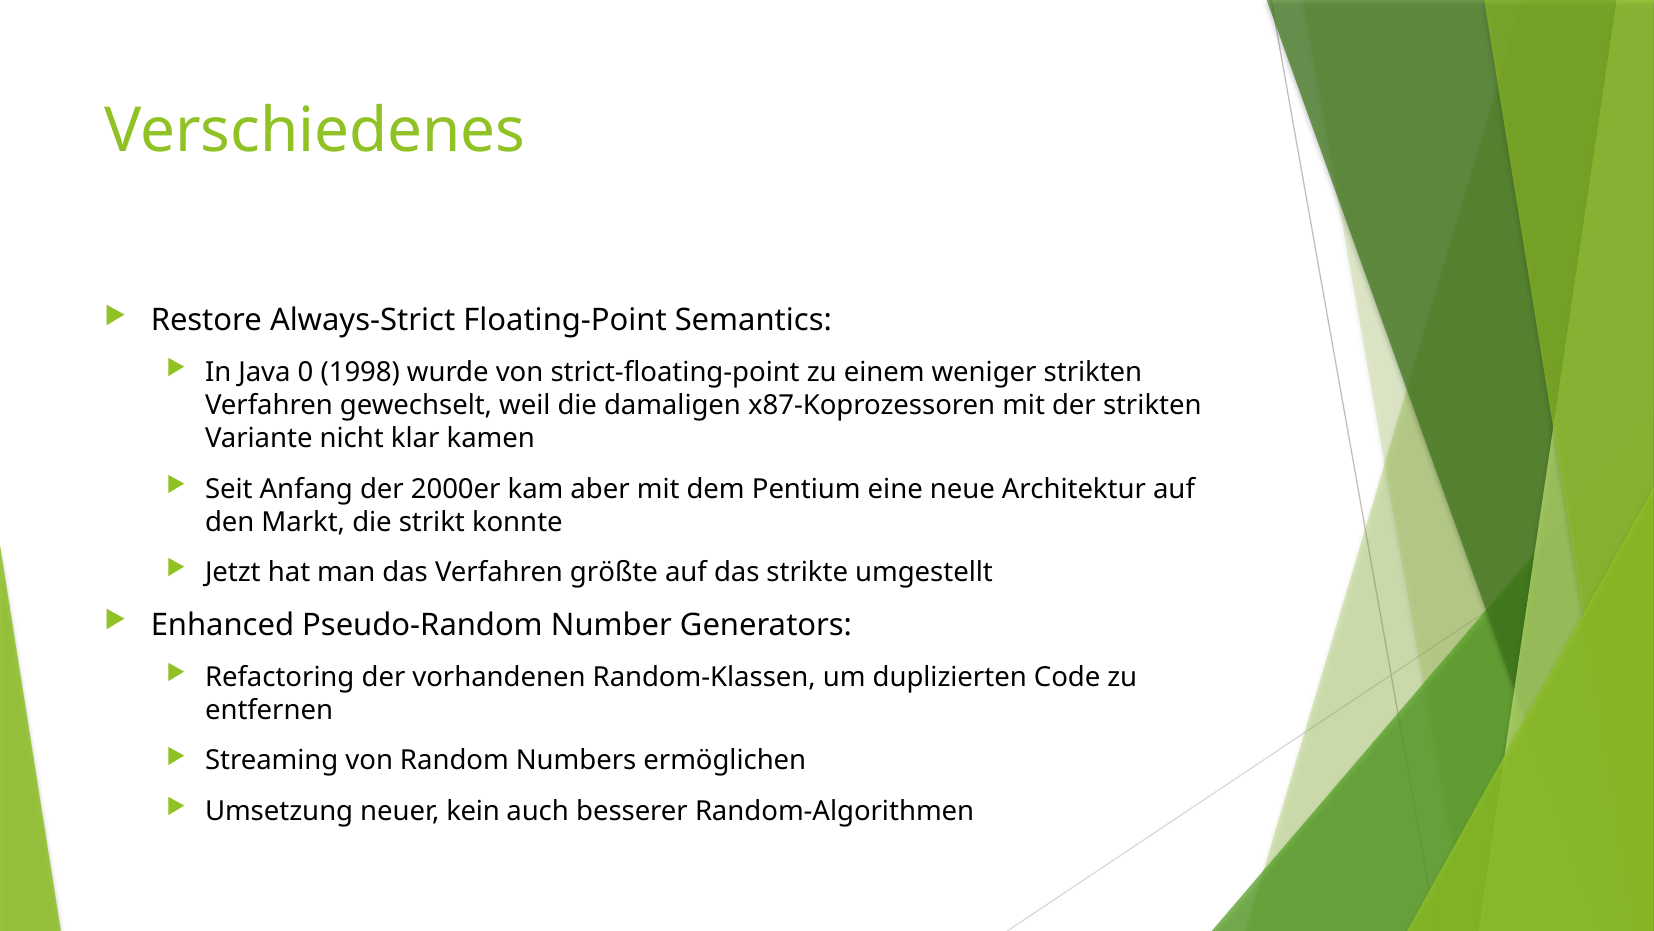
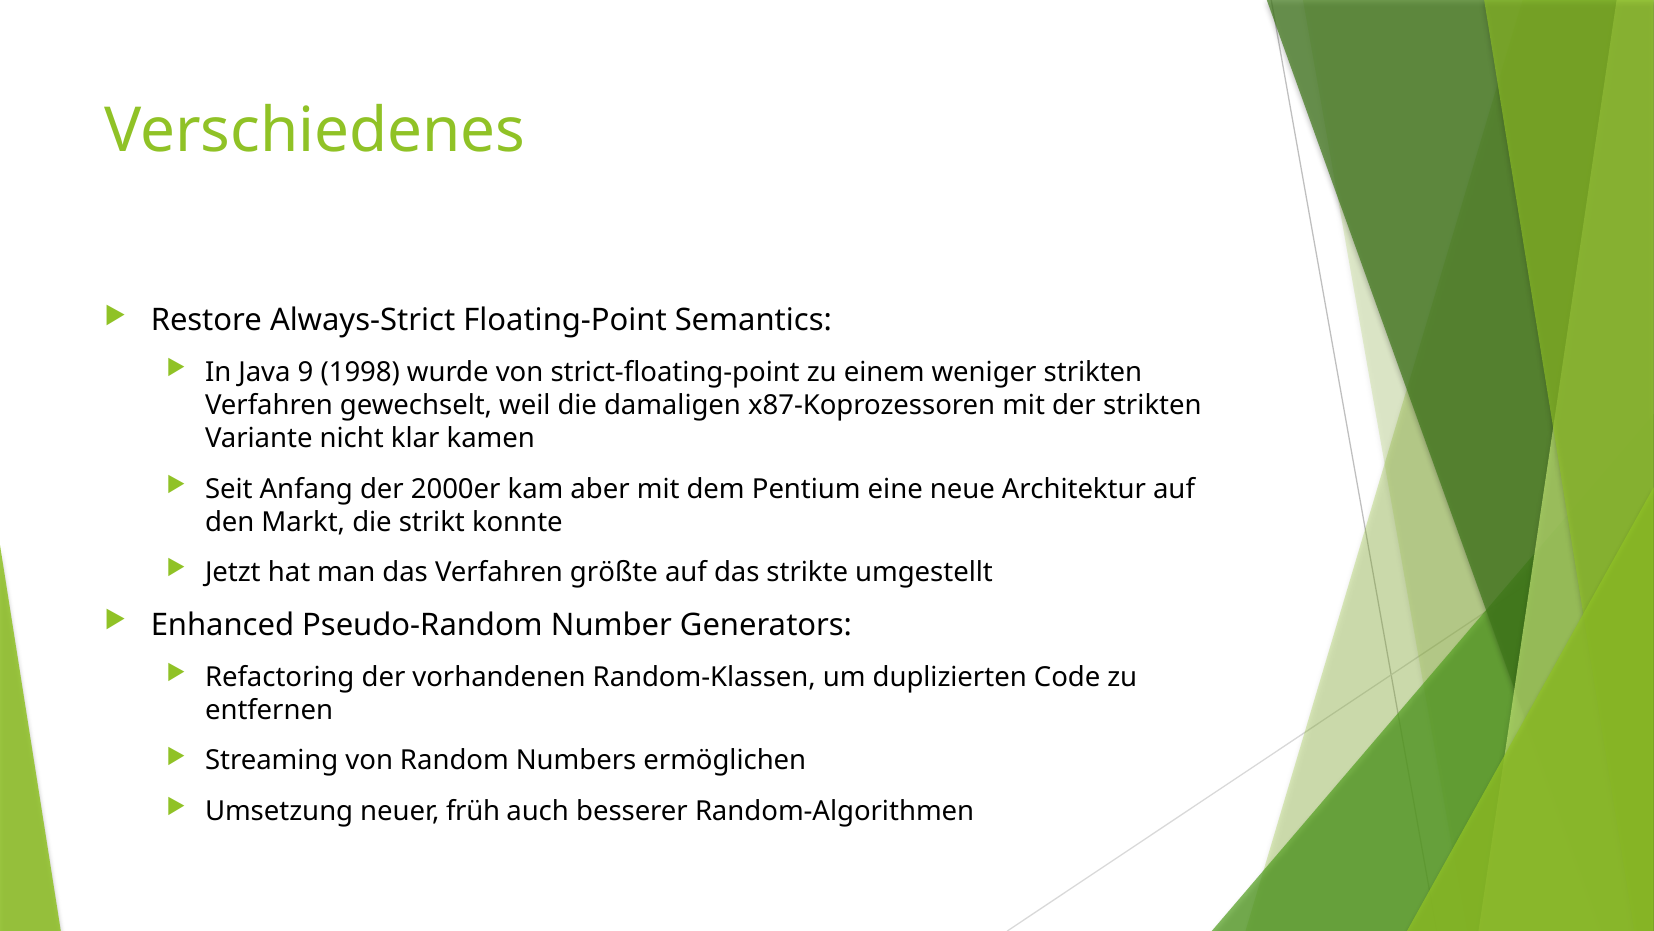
0: 0 -> 9
kein: kein -> früh
